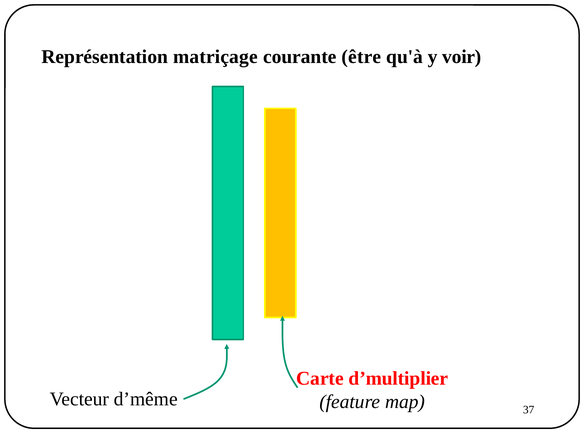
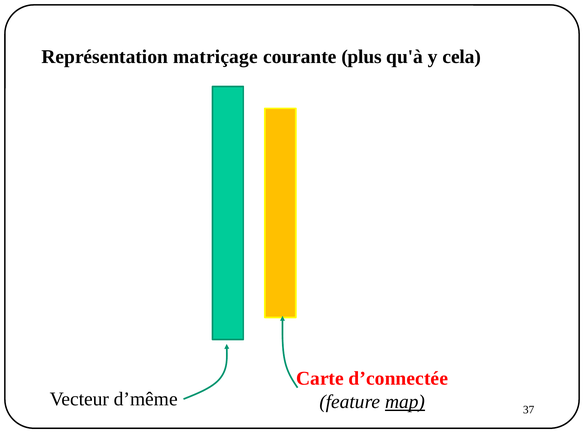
être: être -> plus
voir: voir -> cela
d’multiplier: d’multiplier -> d’connectée
map underline: none -> present
